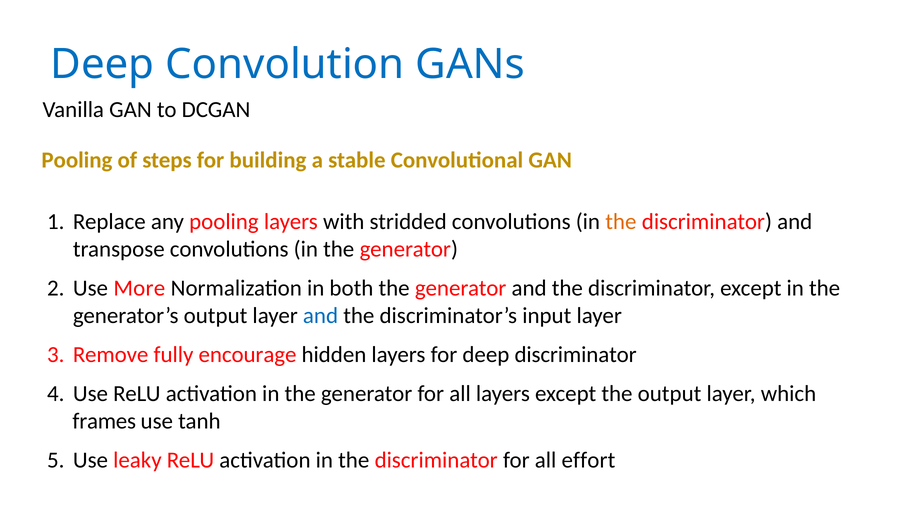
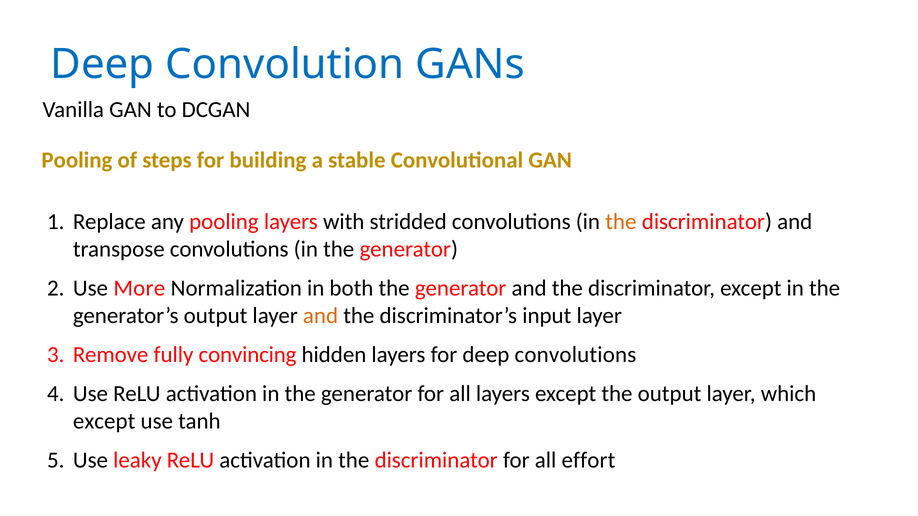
and at (321, 316) colour: blue -> orange
encourage: encourage -> convincing
deep discriminator: discriminator -> convolutions
frames at (104, 421): frames -> except
